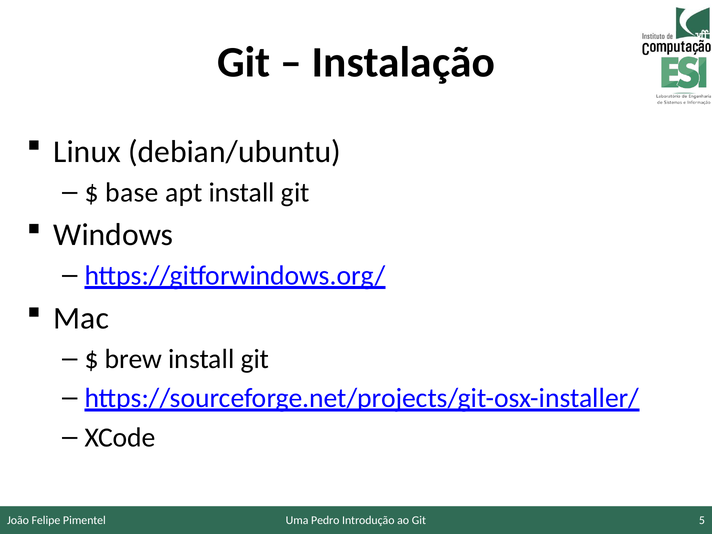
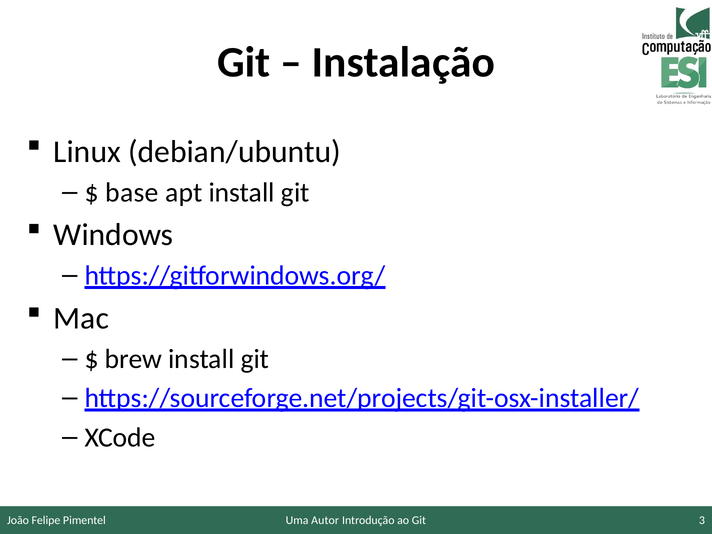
Pedro: Pedro -> Autor
5: 5 -> 3
